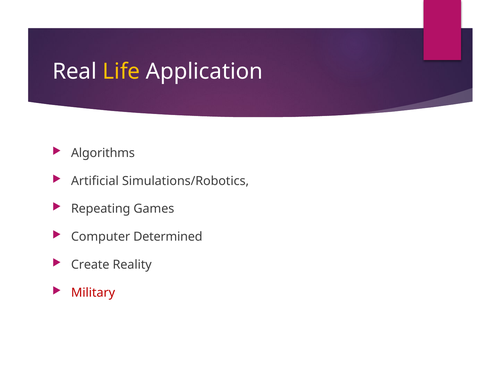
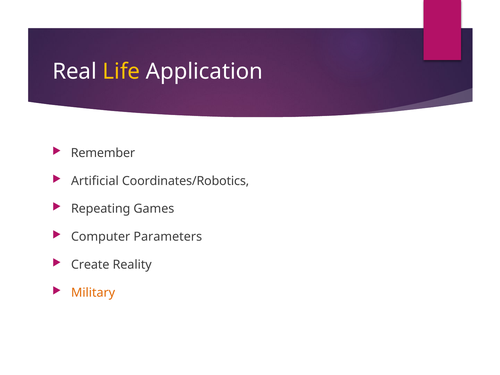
Algorithms: Algorithms -> Remember
Simulations/Robotics: Simulations/Robotics -> Coordinates/Robotics
Determined: Determined -> Parameters
Military colour: red -> orange
